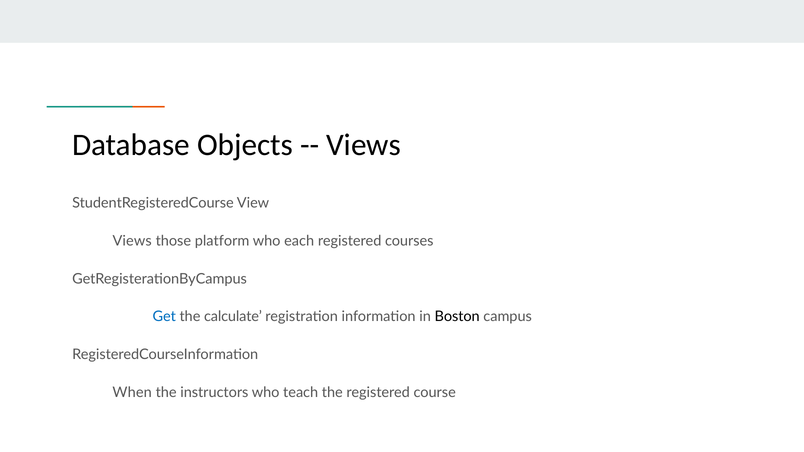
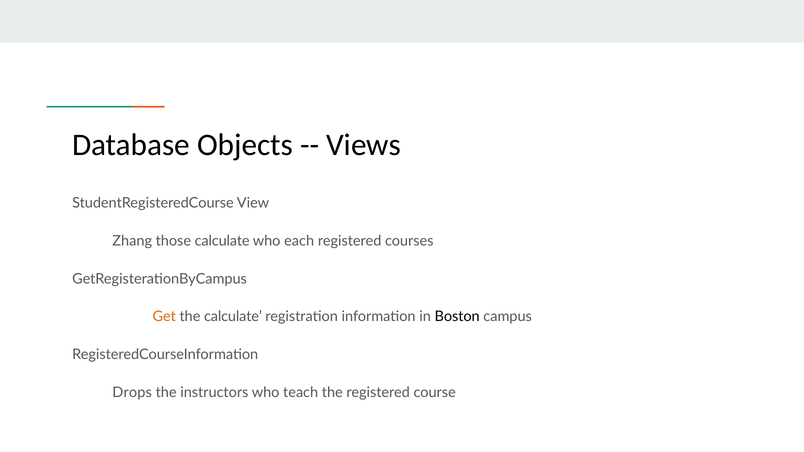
Views at (132, 241): Views -> Zhang
those platform: platform -> calculate
Get colour: blue -> orange
When: When -> Drops
